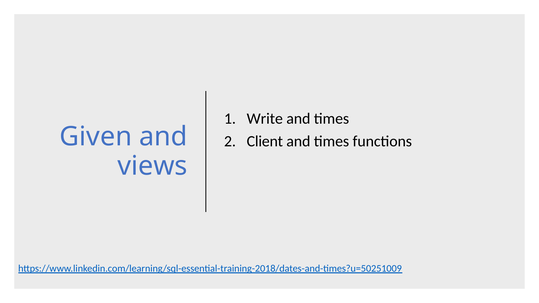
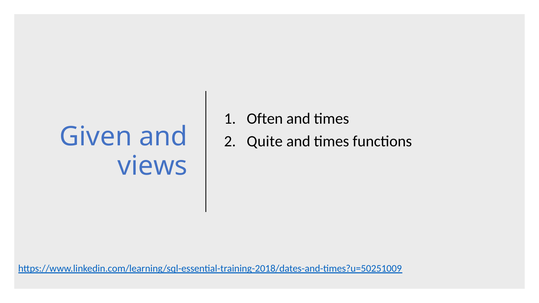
Write: Write -> Often
Client: Client -> Quite
